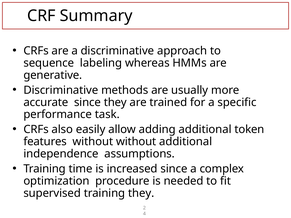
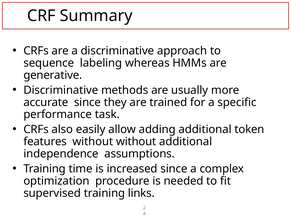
training they: they -> links
